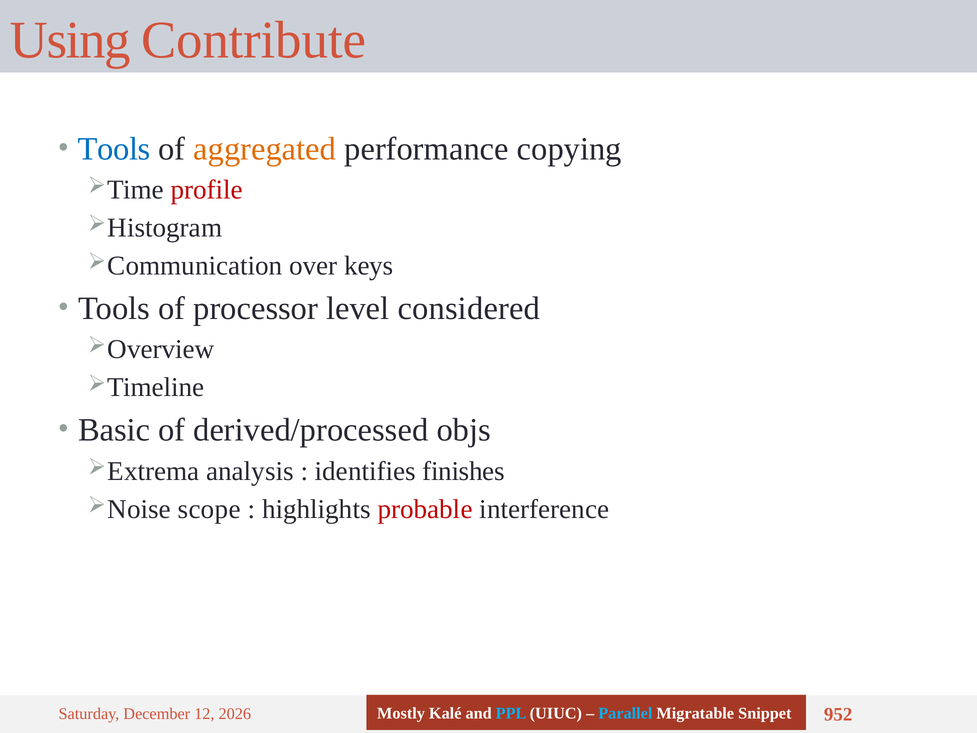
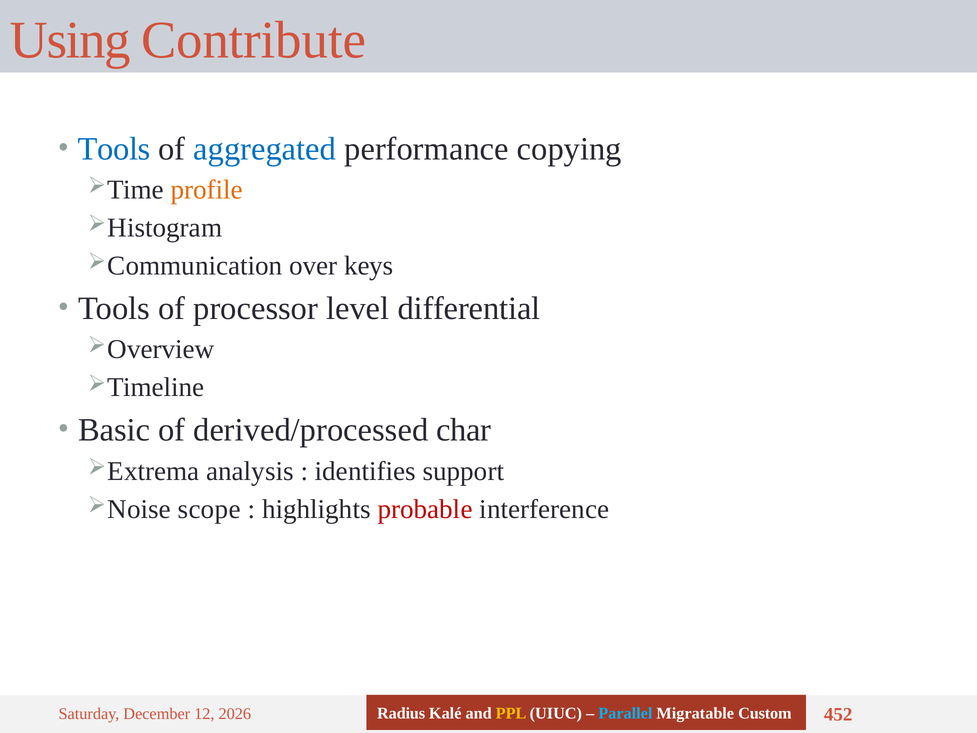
aggregated colour: orange -> blue
profile colour: red -> orange
considered: considered -> differential
objs: objs -> char
finishes: finishes -> support
Mostly: Mostly -> Radius
PPL colour: light blue -> yellow
Snippet: Snippet -> Custom
952: 952 -> 452
